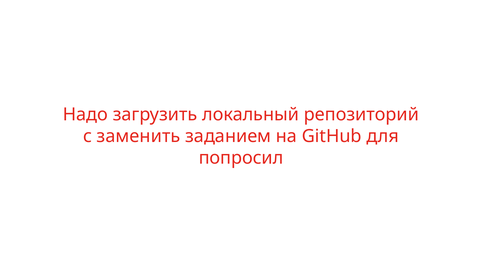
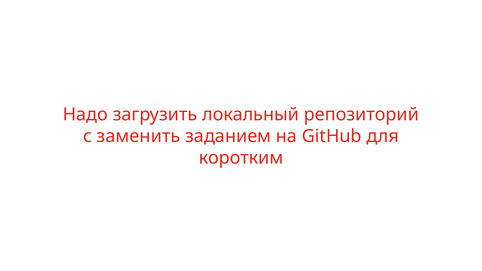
попросил: попросил -> коротким
